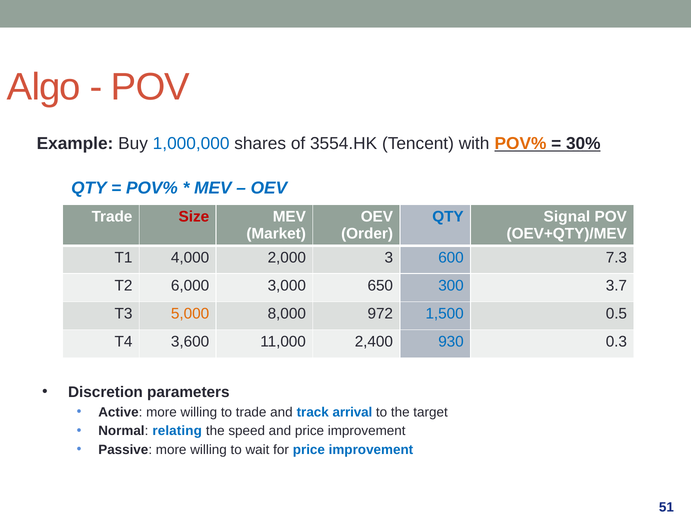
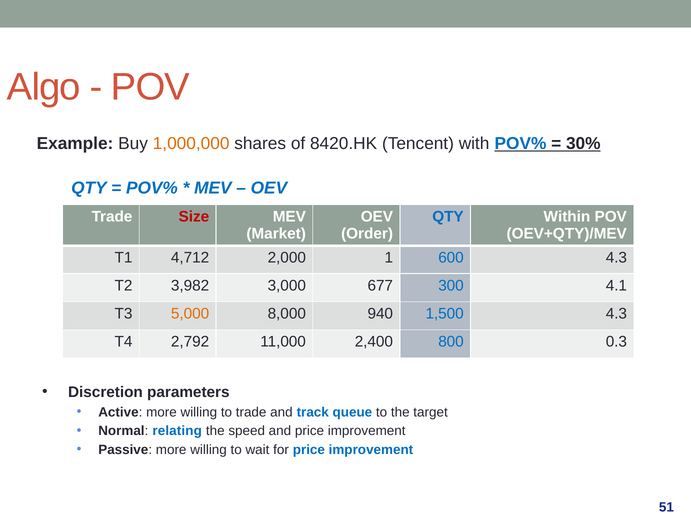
1,000,000 colour: blue -> orange
3554.HK: 3554.HK -> 8420.HK
POV% at (520, 143) colour: orange -> blue
Signal: Signal -> Within
4,000: 4,000 -> 4,712
3: 3 -> 1
600 7.3: 7.3 -> 4.3
6,000: 6,000 -> 3,982
650: 650 -> 677
3.7: 3.7 -> 4.1
972: 972 -> 940
1,500 0.5: 0.5 -> 4.3
3,600: 3,600 -> 2,792
930: 930 -> 800
arrival: arrival -> queue
